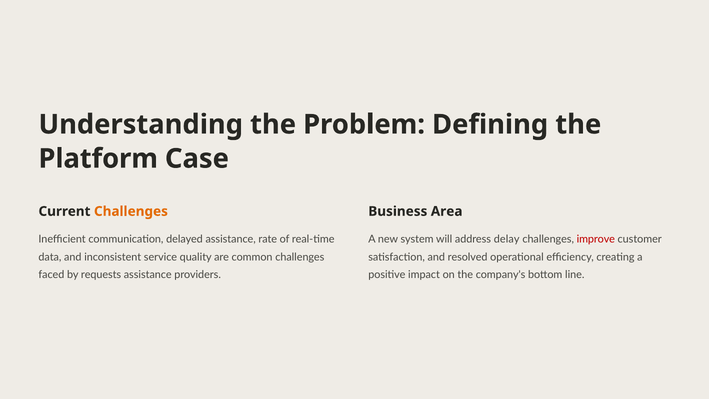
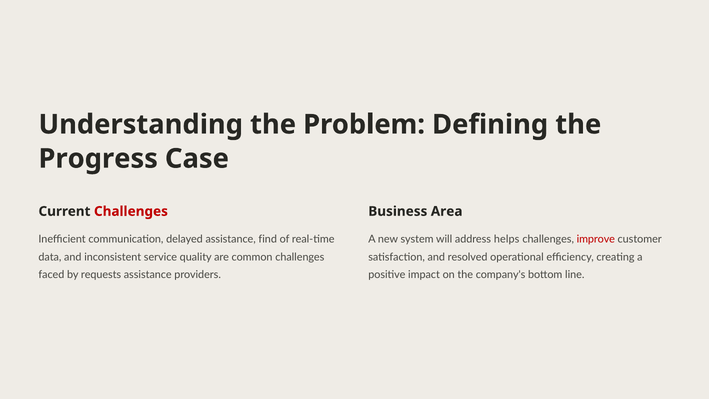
Platform: Platform -> Progress
Challenges at (131, 211) colour: orange -> red
rate: rate -> find
delay: delay -> helps
